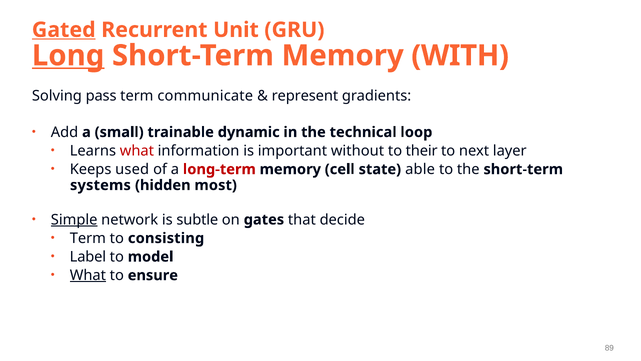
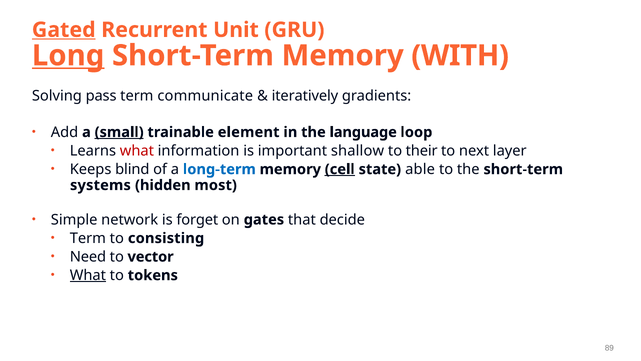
represent: represent -> iteratively
small underline: none -> present
dynamic: dynamic -> element
technical: technical -> language
without: without -> shallow
used: used -> blind
long-term colour: red -> blue
cell underline: none -> present
Simple underline: present -> none
subtle: subtle -> forget
Label: Label -> Need
model: model -> vector
ensure: ensure -> tokens
